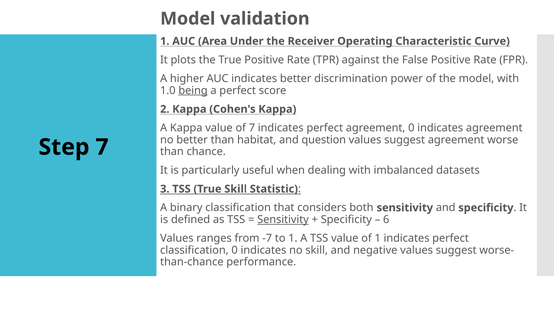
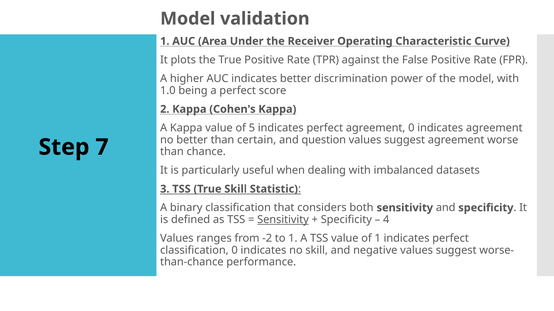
being underline: present -> none
of 7: 7 -> 5
habitat: habitat -> certain
6: 6 -> 4
-7: -7 -> -2
